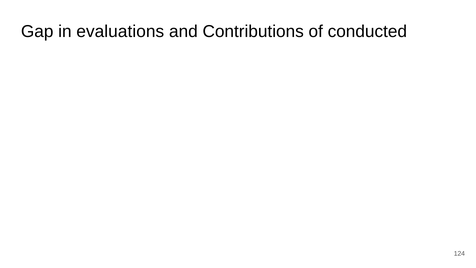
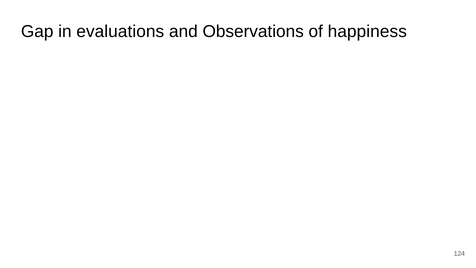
Contributions: Contributions -> Observations
conducted: conducted -> happiness
